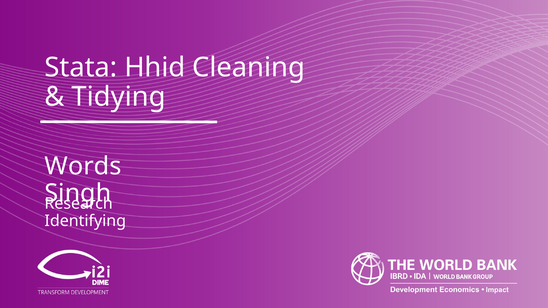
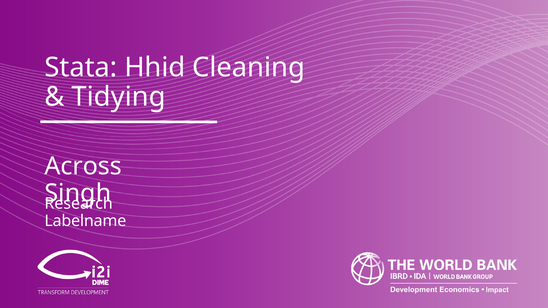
Words: Words -> Across
Identifying: Identifying -> Labelname
